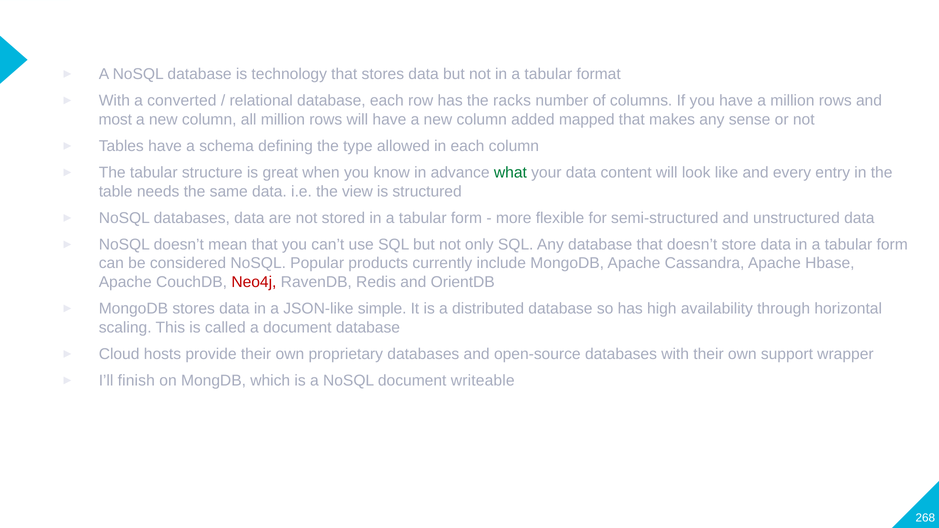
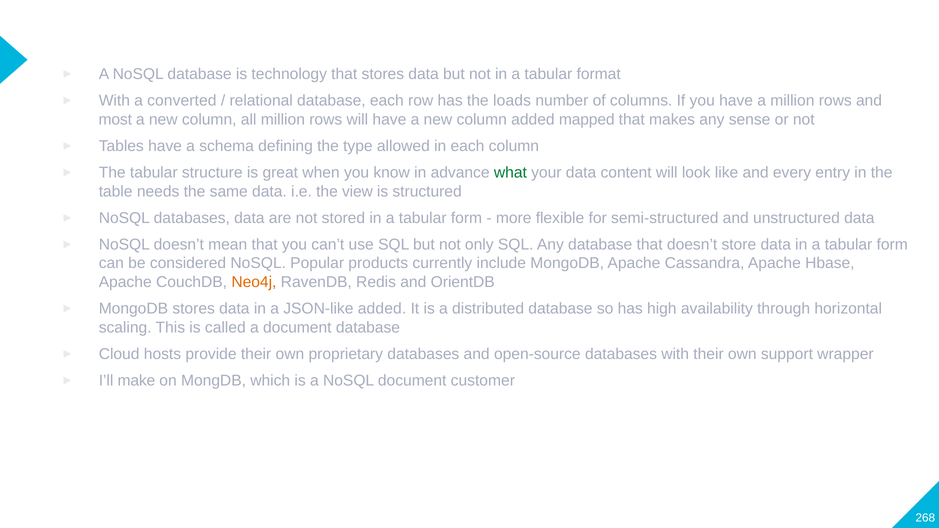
racks: racks -> loads
Neo4j colour: red -> orange
JSON-like simple: simple -> added
finish: finish -> make
writeable: writeable -> customer
